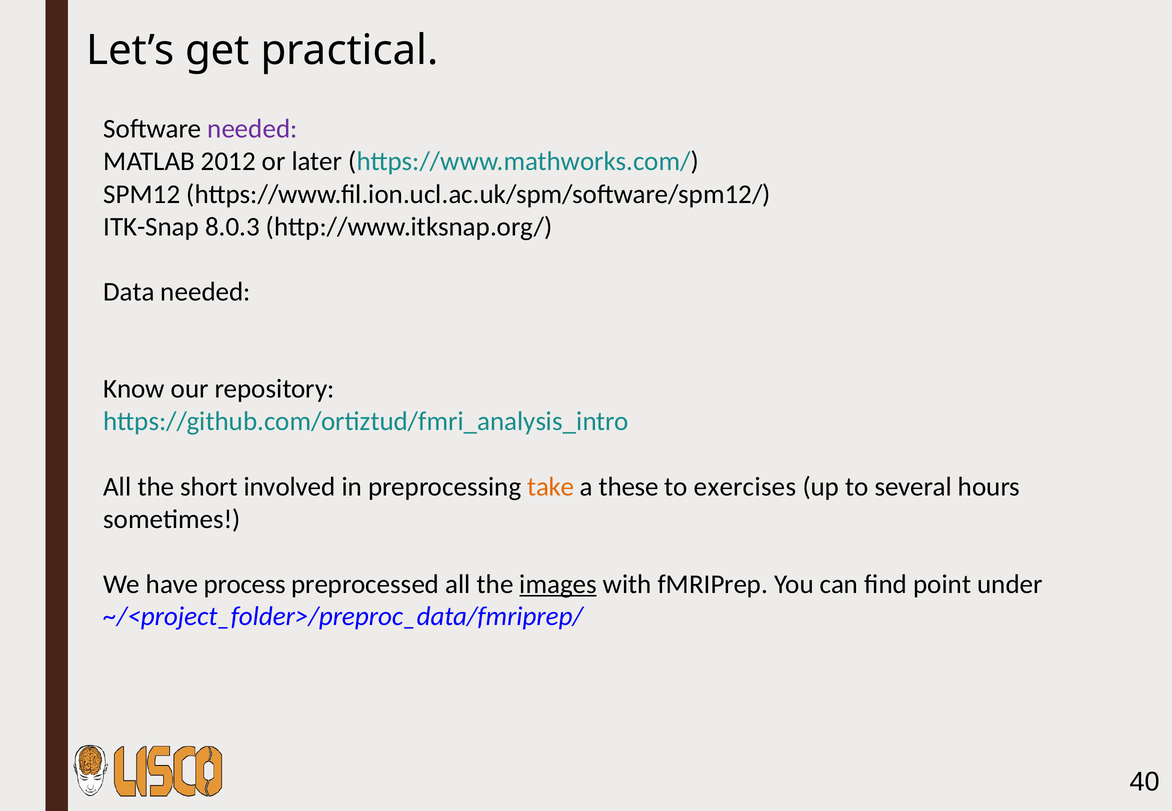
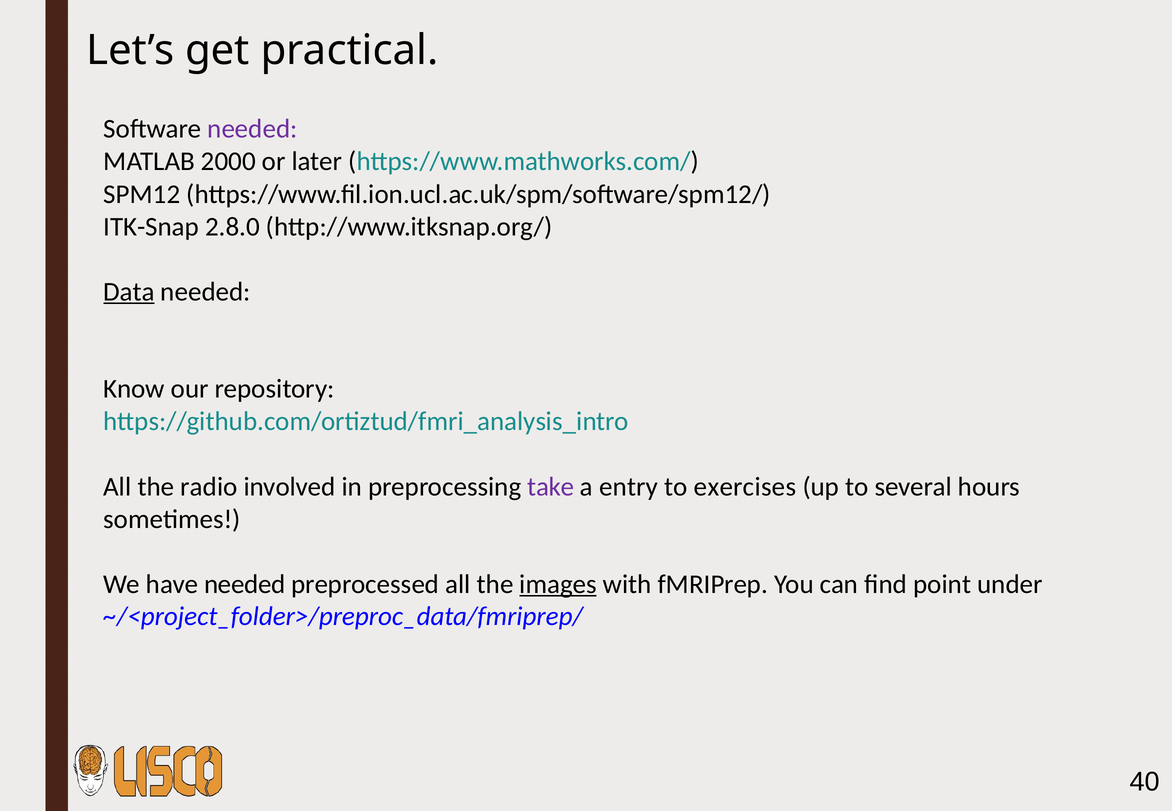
2012: 2012 -> 2000
8.0.3: 8.0.3 -> 2.8.0
Data underline: none -> present
short: short -> radio
take colour: orange -> purple
these: these -> entry
have process: process -> needed
